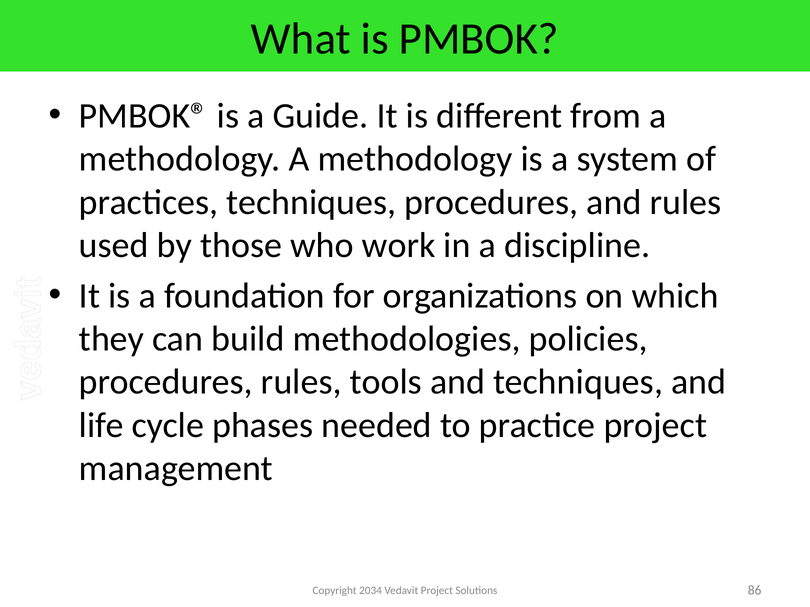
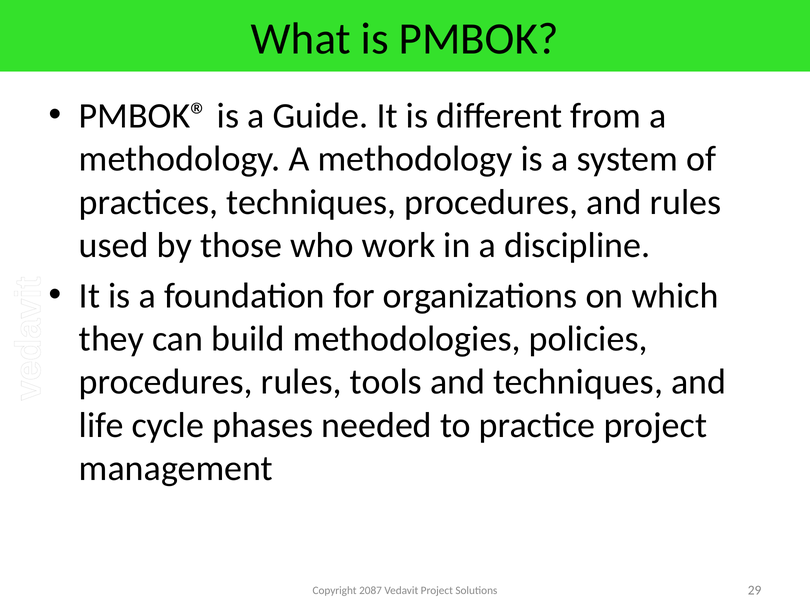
2034: 2034 -> 2087
86: 86 -> 29
